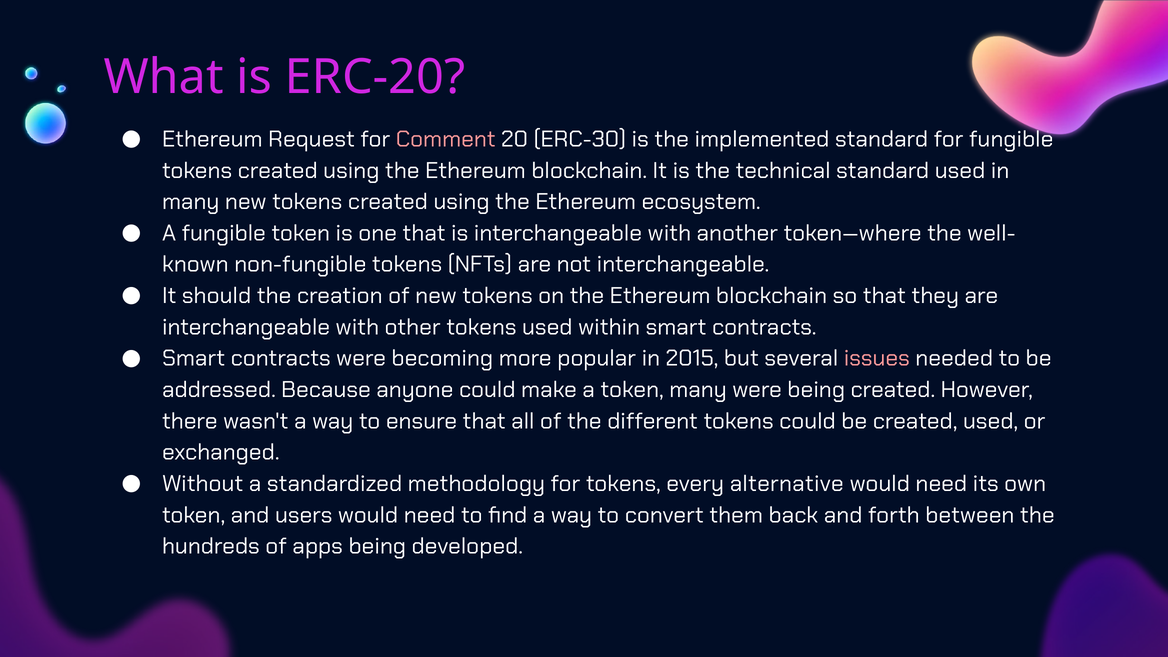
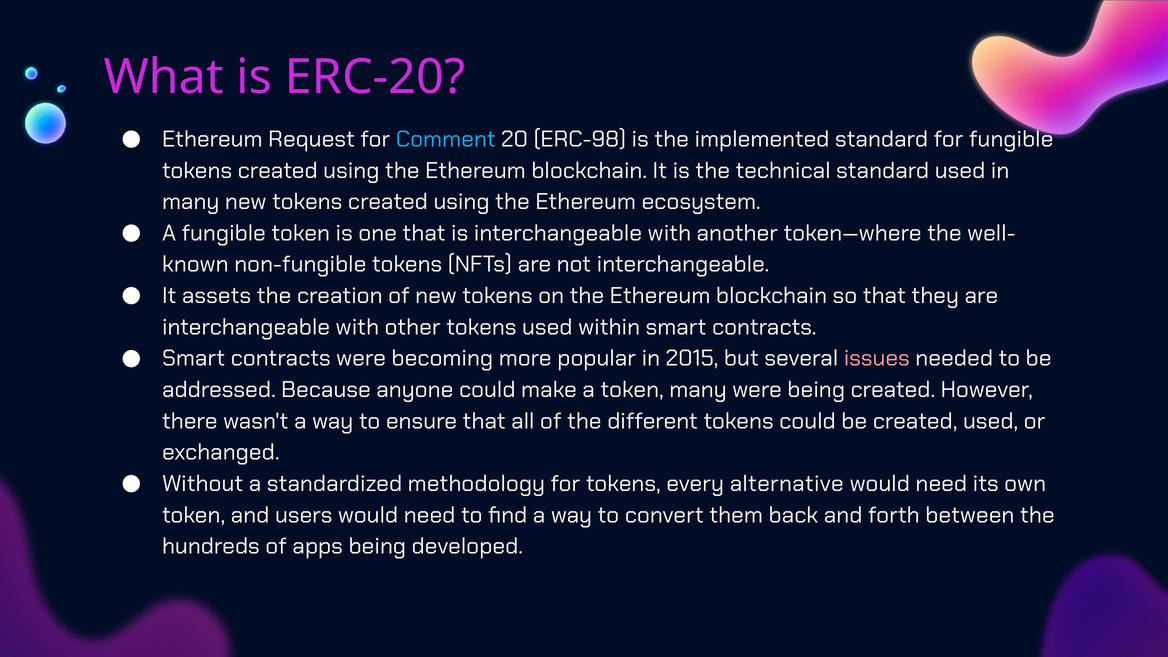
Comment colour: pink -> light blue
ERC-30: ERC-30 -> ERC-98
should: should -> assets
